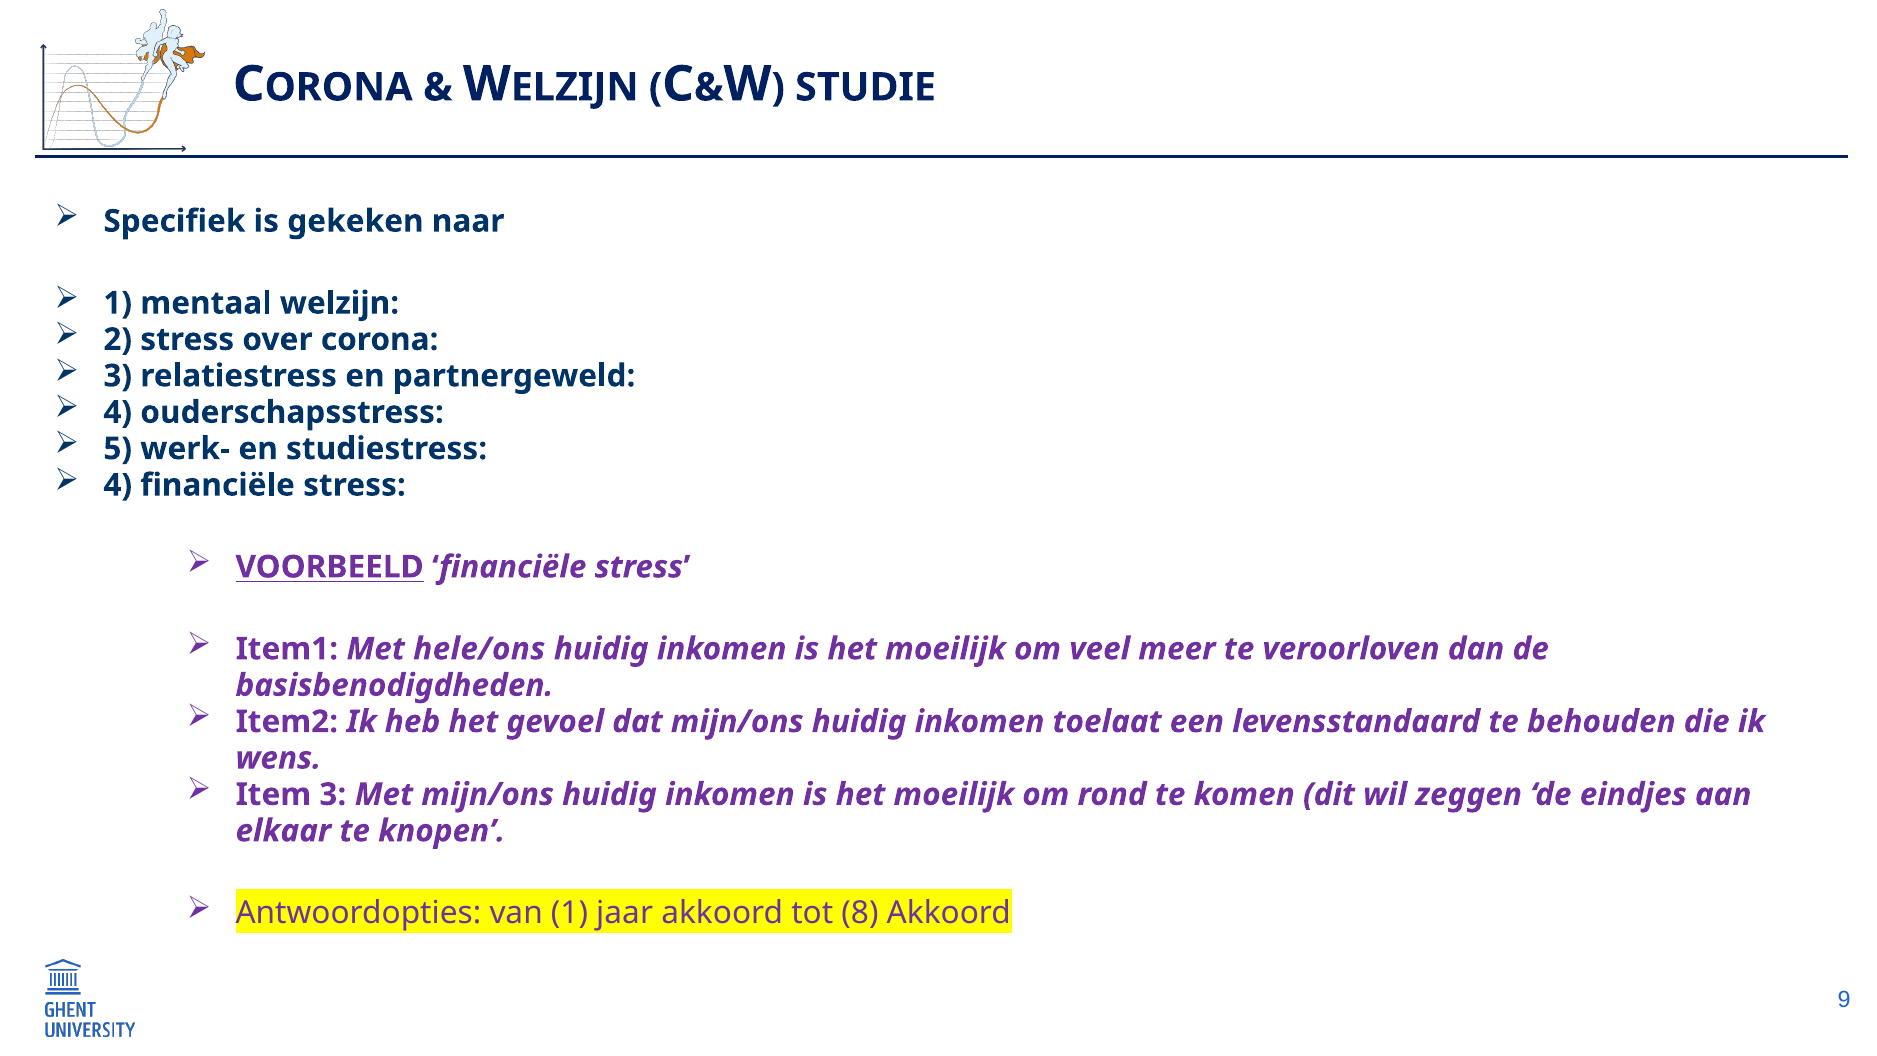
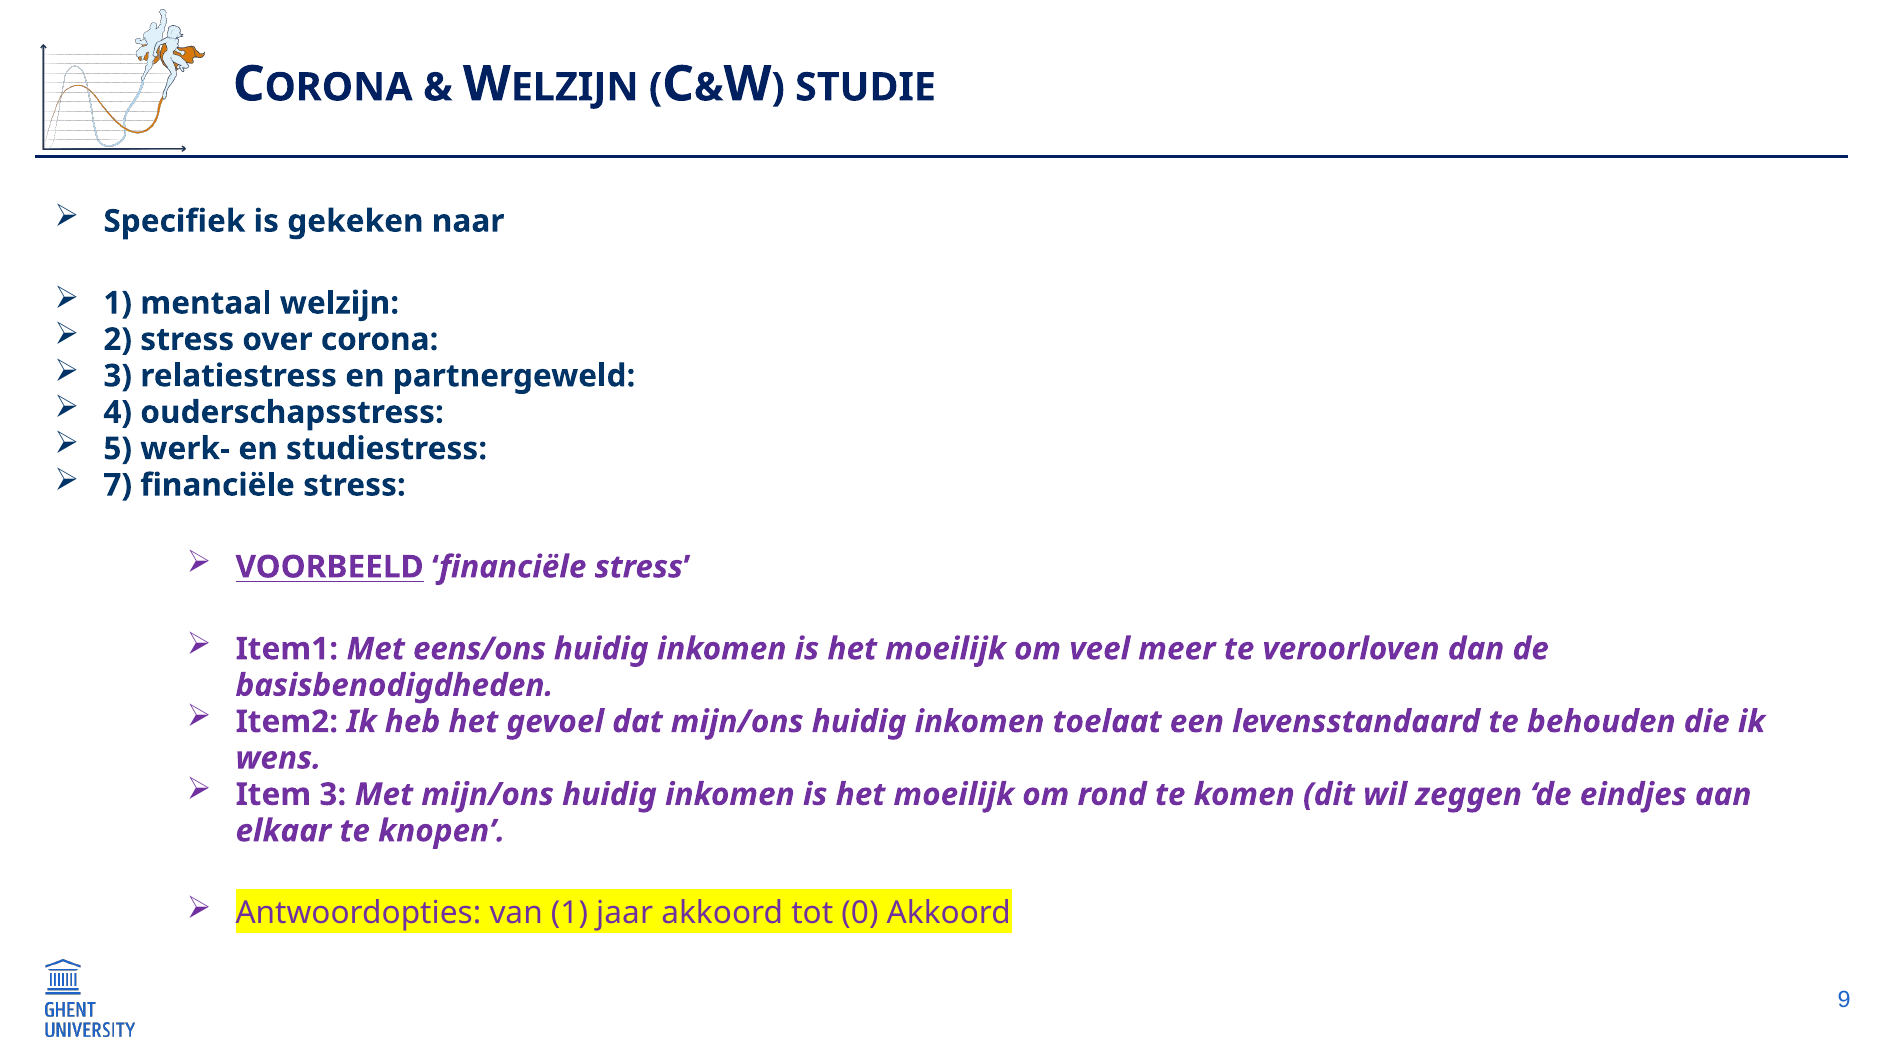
4 at (118, 485): 4 -> 7
hele/ons: hele/ons -> eens/ons
8: 8 -> 0
